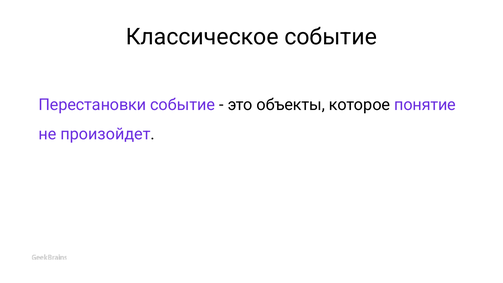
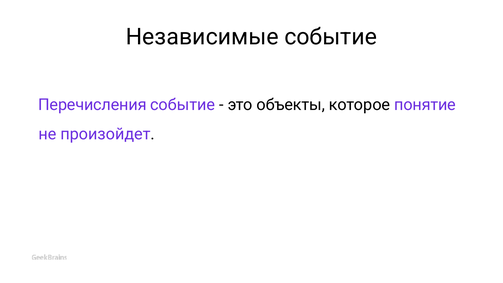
Классическое: Классическое -> Независимые
Перестановки: Перестановки -> Перечисления
